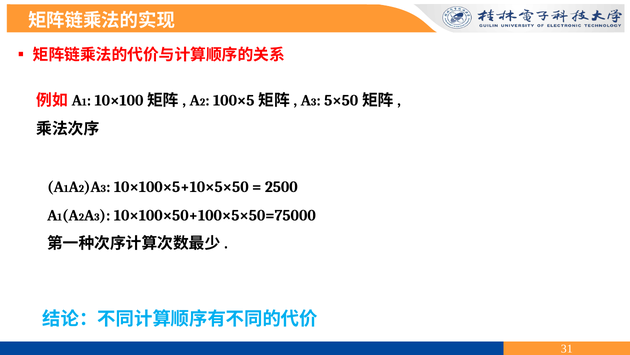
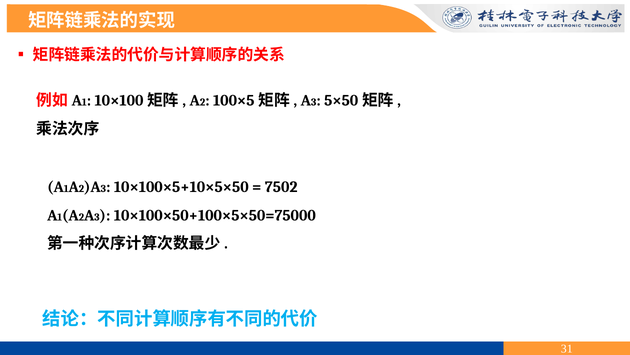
2500: 2500 -> 7502
